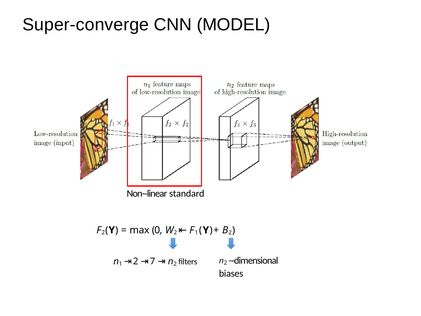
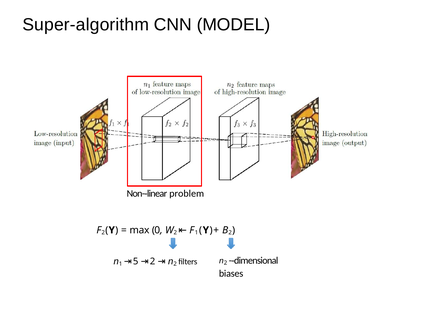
Super-converge: Super-converge -> Super-algorithm
standard: standard -> problem
2 at (136, 261): 2 -> 5
7 at (153, 261): 7 -> 2
